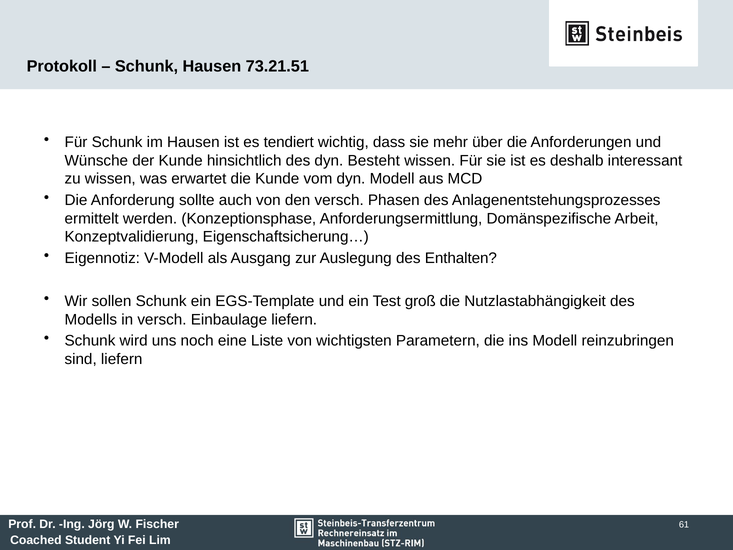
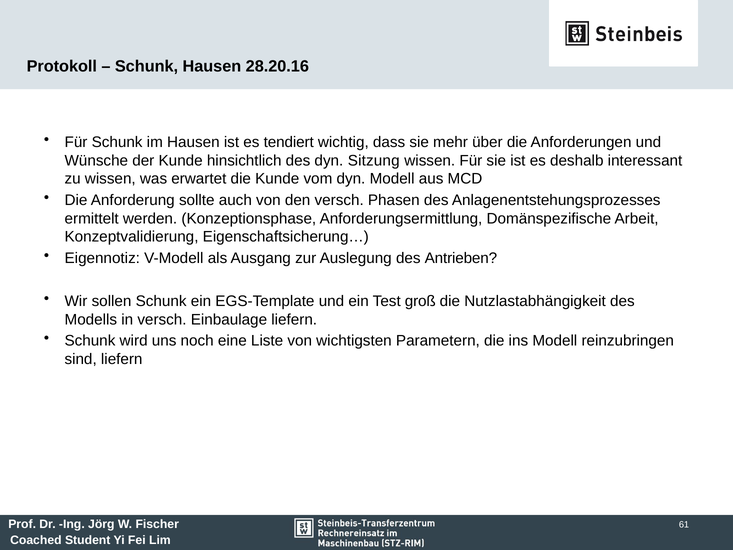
73.21.51: 73.21.51 -> 28.20.16
Besteht: Besteht -> Sitzung
Enthalten: Enthalten -> Antrieben
